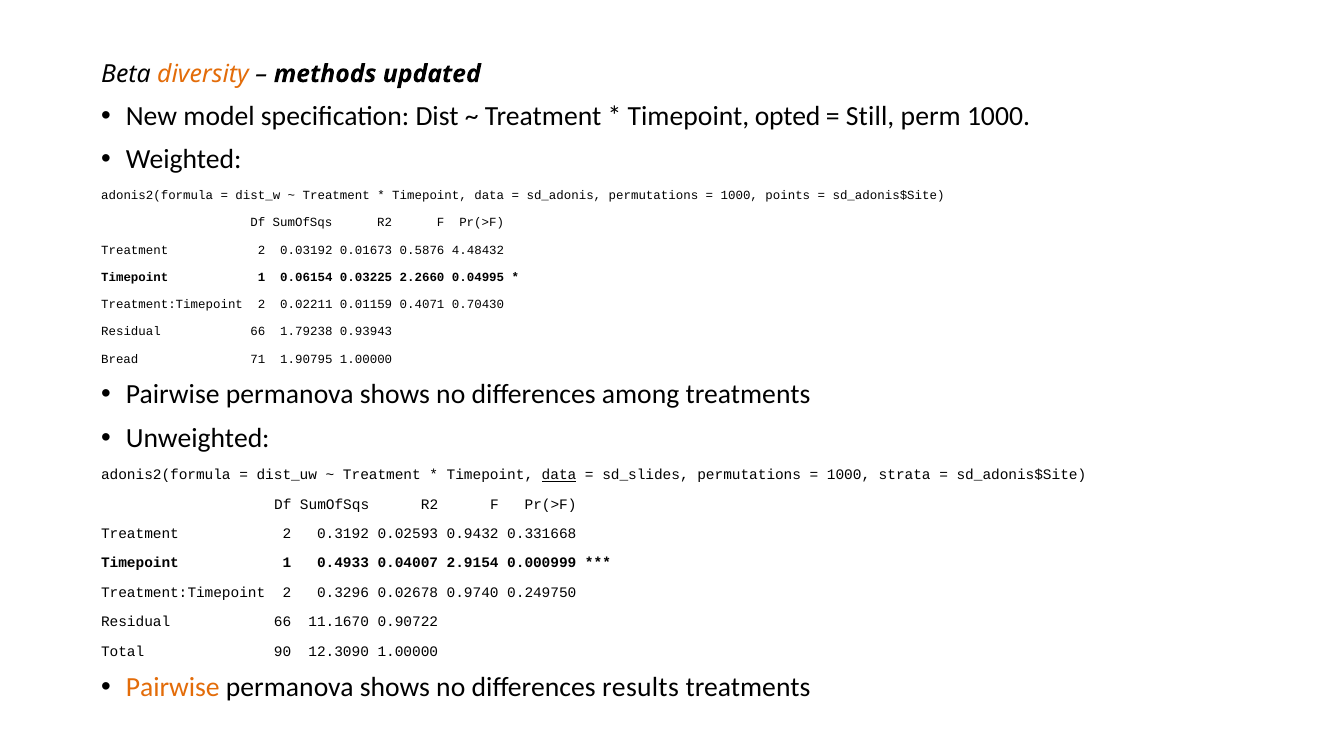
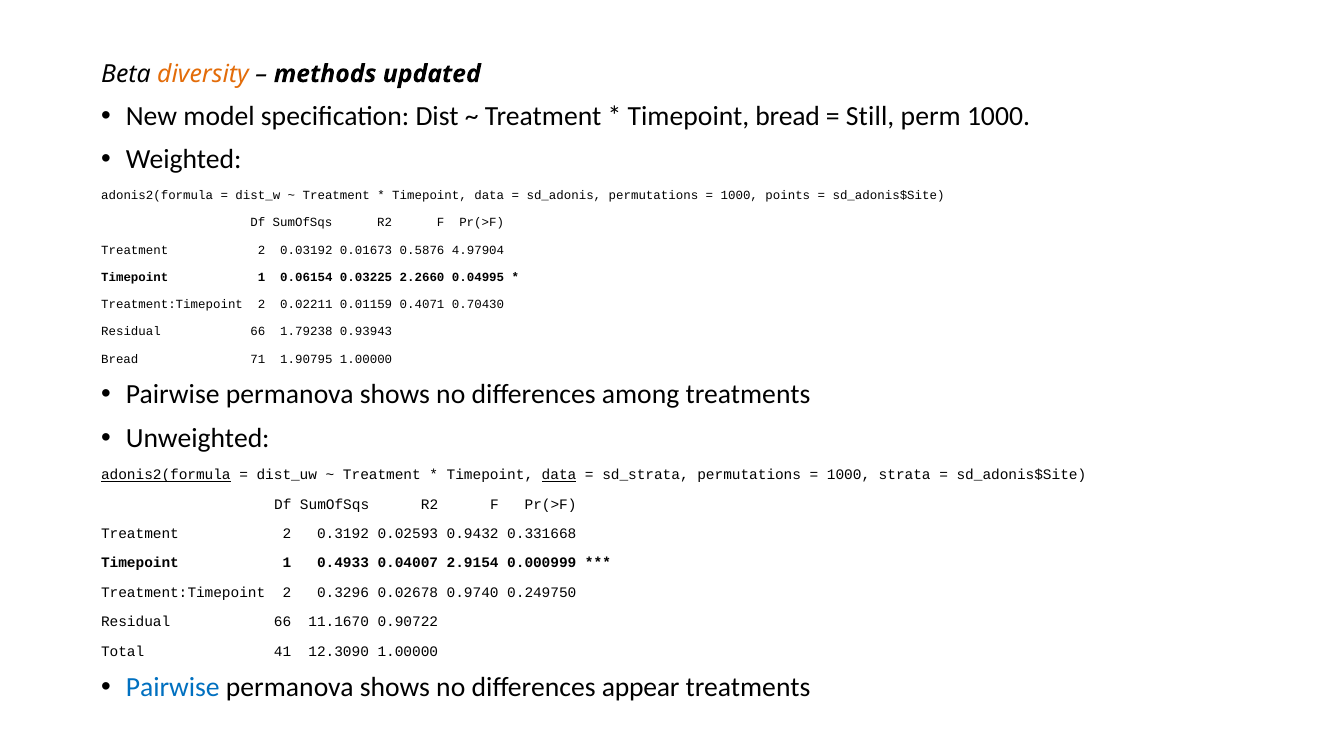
Timepoint opted: opted -> bread
4.48432: 4.48432 -> 4.97904
adonis2(formula at (166, 475) underline: none -> present
sd_slides: sd_slides -> sd_strata
90: 90 -> 41
Pairwise at (173, 688) colour: orange -> blue
results: results -> appear
